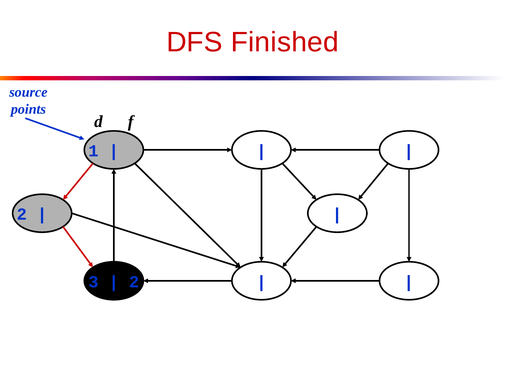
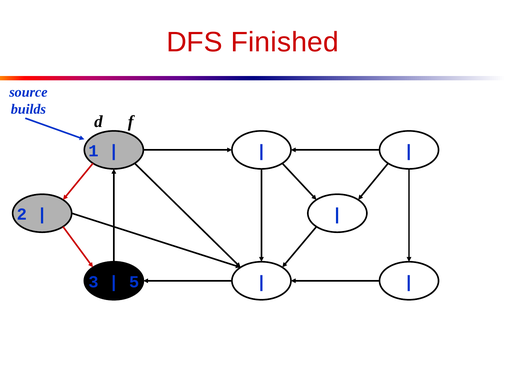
points: points -> builds
2 at (134, 282): 2 -> 5
